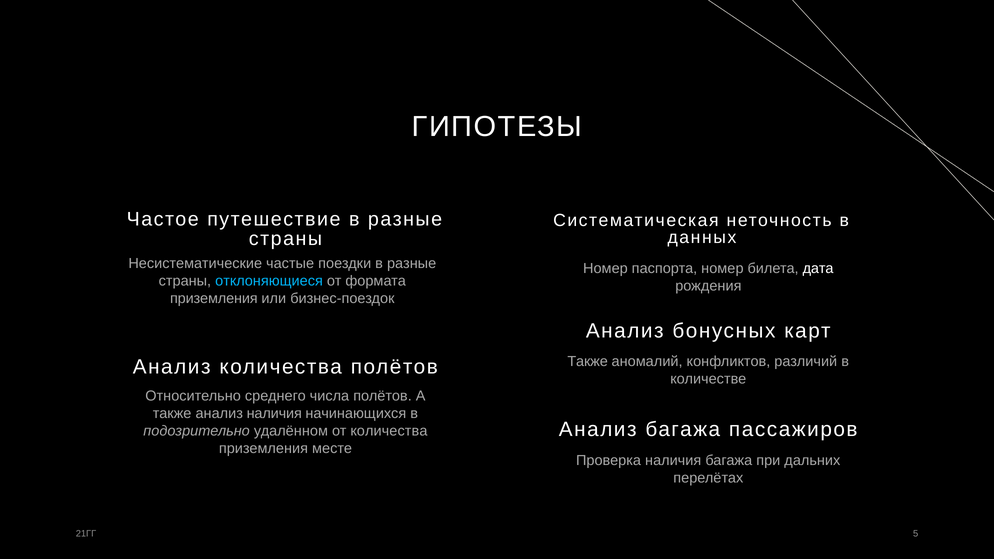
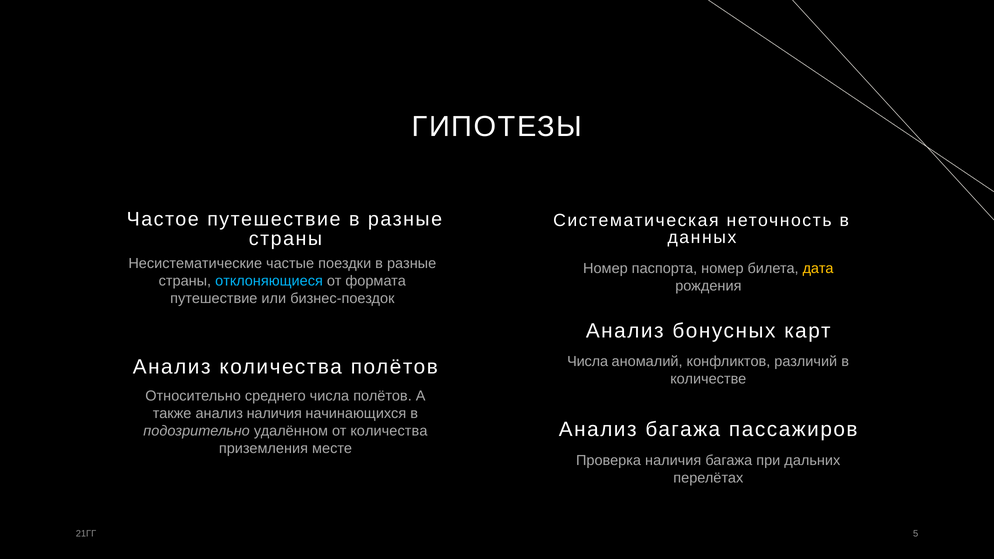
дата colour: white -> yellow
приземления at (214, 299): приземления -> путешествие
Также at (588, 362): Также -> Числа
